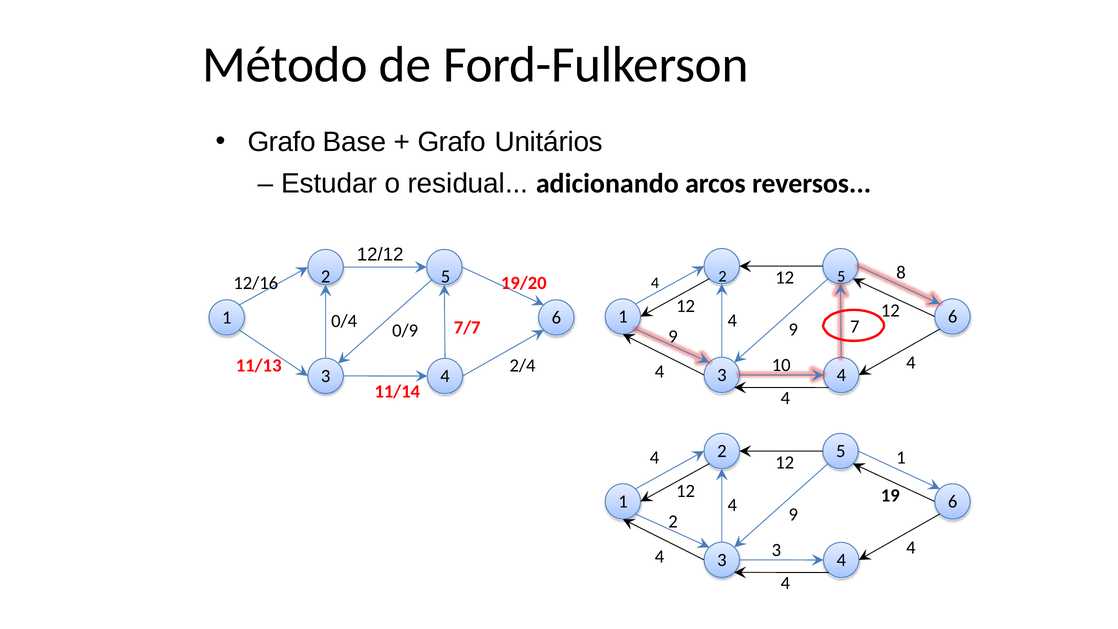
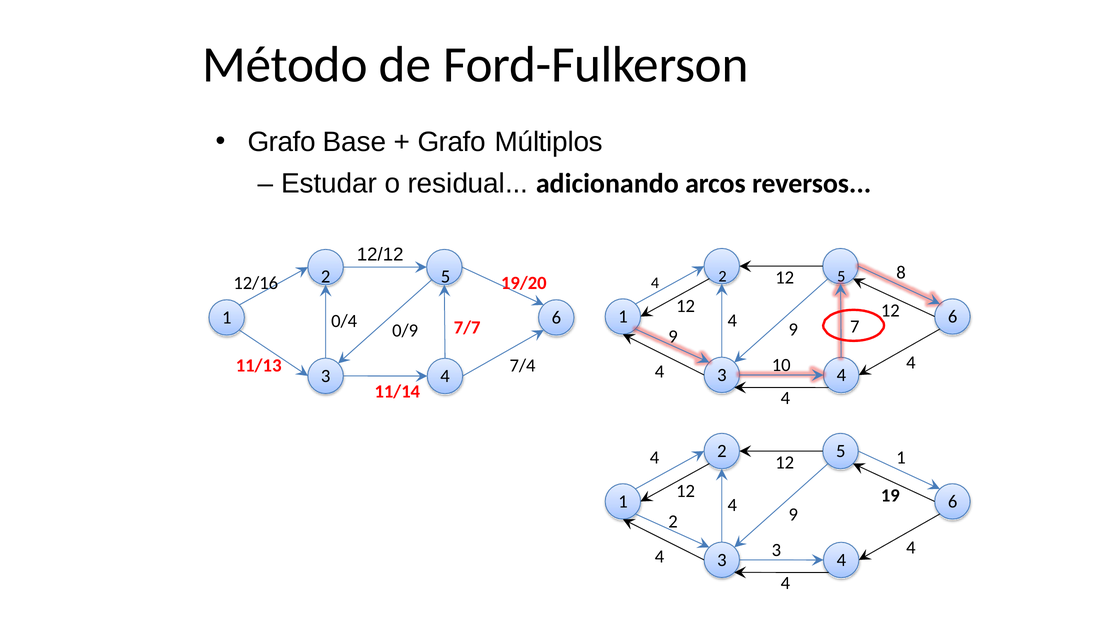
Unitários: Unitários -> Múltiplos
2/4: 2/4 -> 7/4
